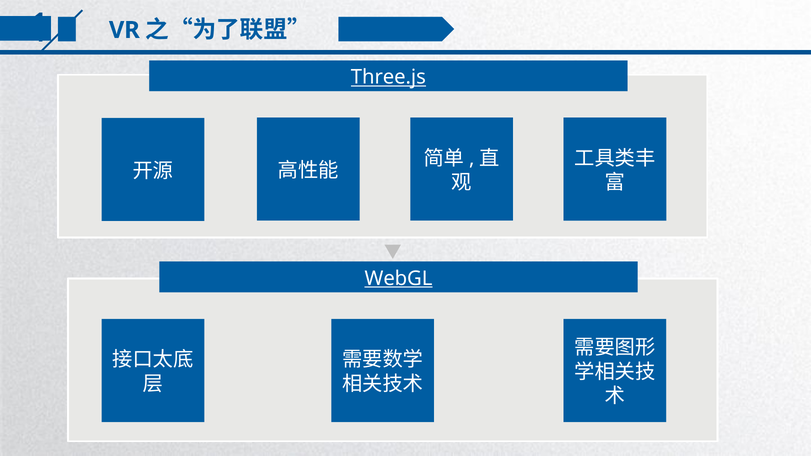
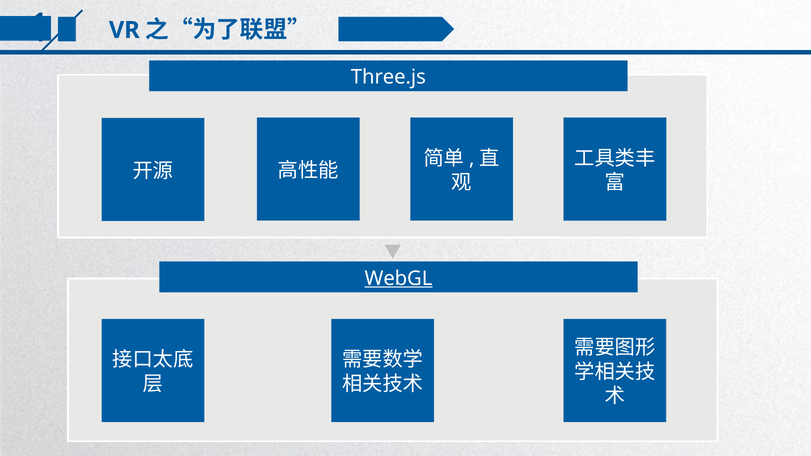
Three.js underline: present -> none
